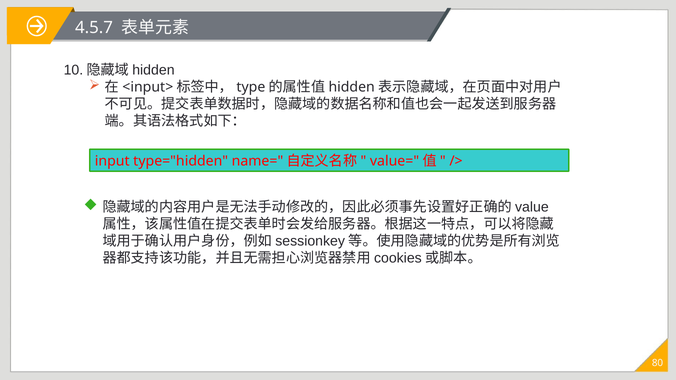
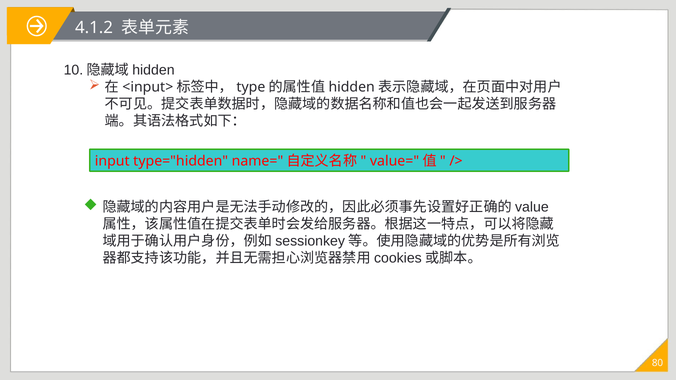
4.5.7: 4.5.7 -> 4.1.2
